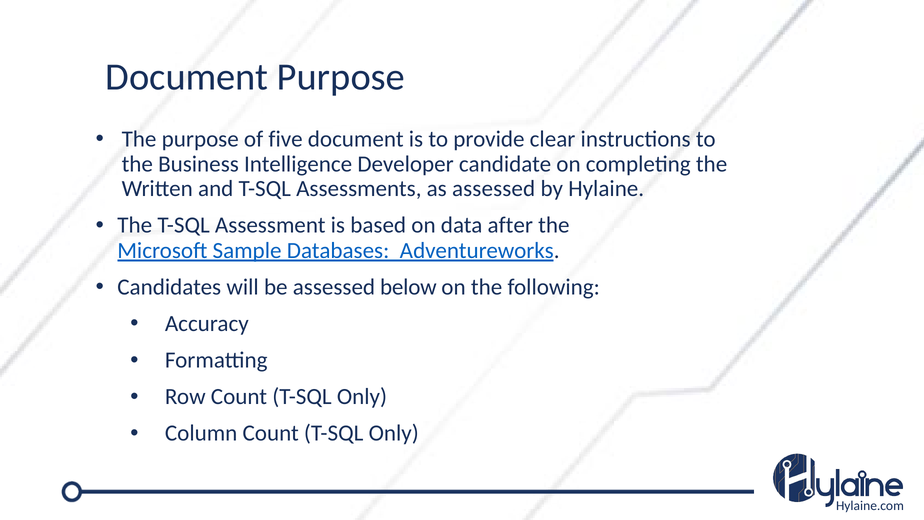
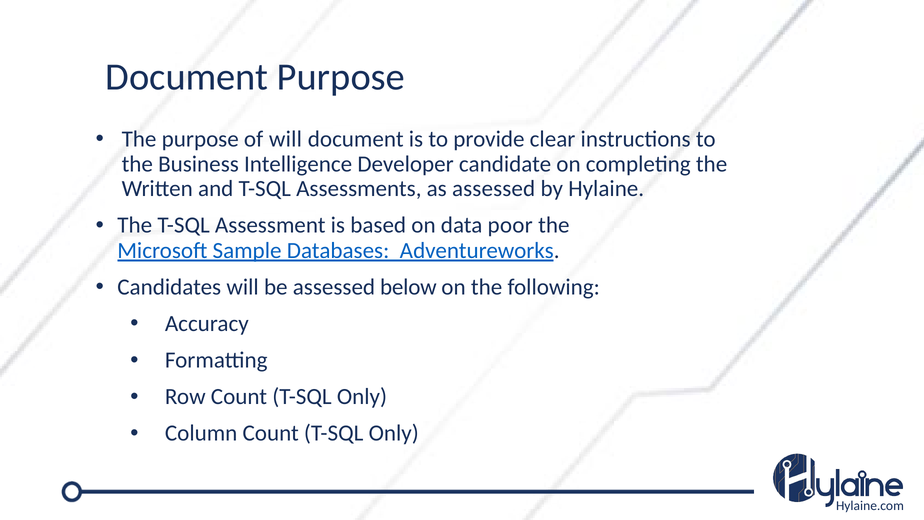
of five: five -> will
after: after -> poor
